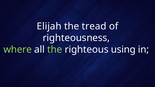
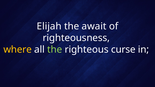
tread: tread -> await
where colour: light green -> yellow
using: using -> curse
